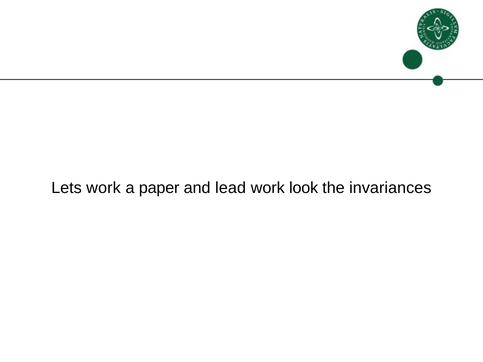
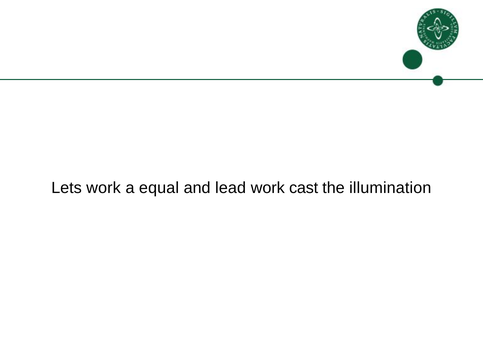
paper: paper -> equal
look: look -> cast
invariances: invariances -> illumination
